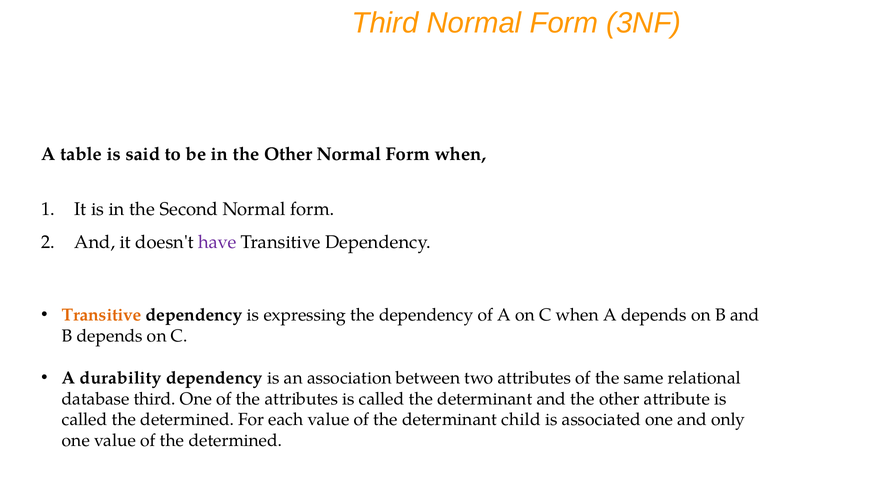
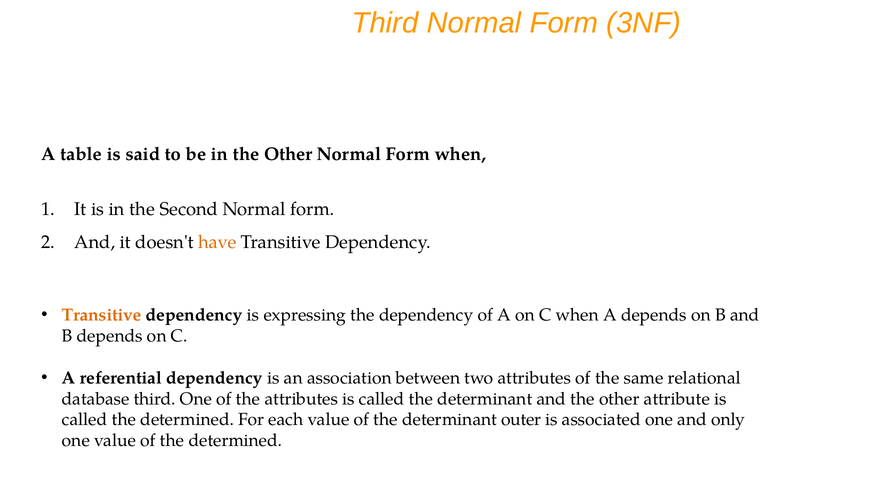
have colour: purple -> orange
durability: durability -> referential
child: child -> outer
